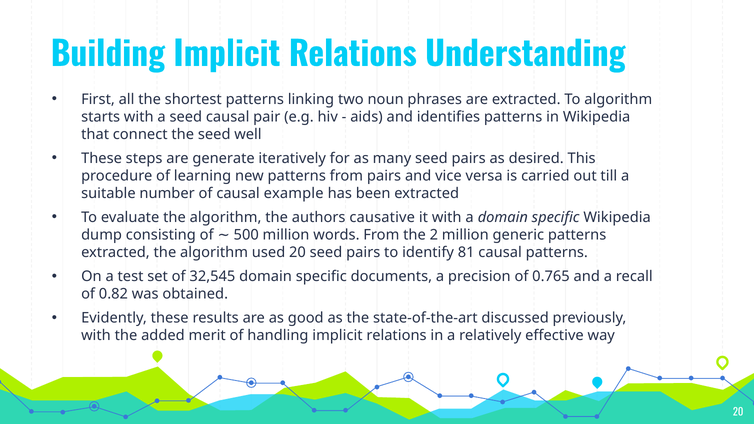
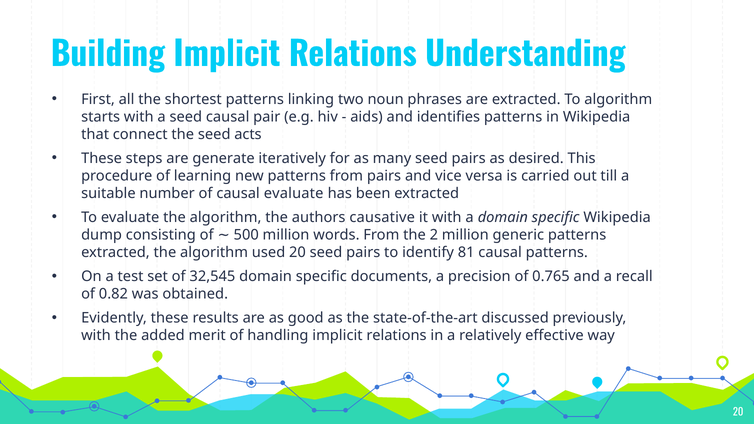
well: well -> acts
causal example: example -> evaluate
